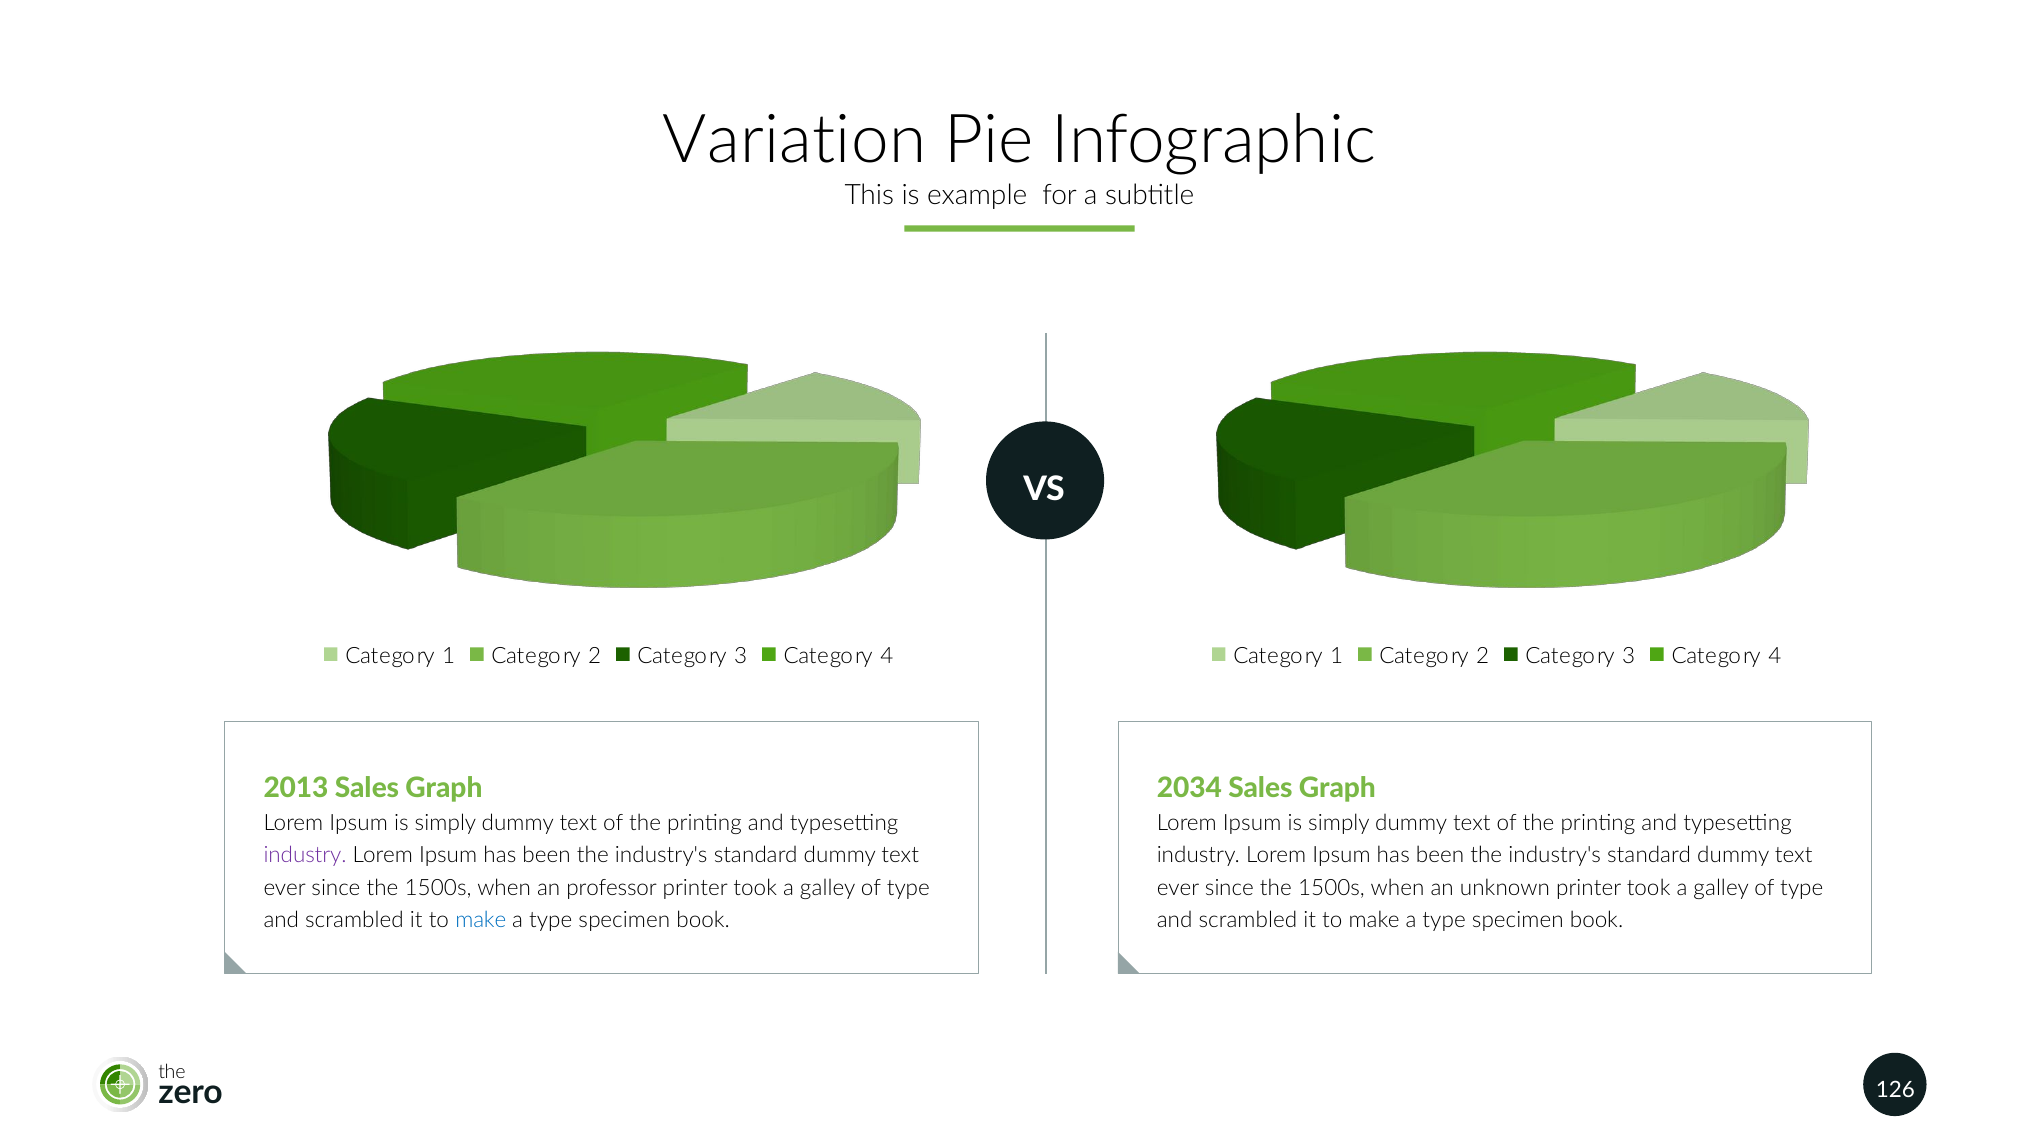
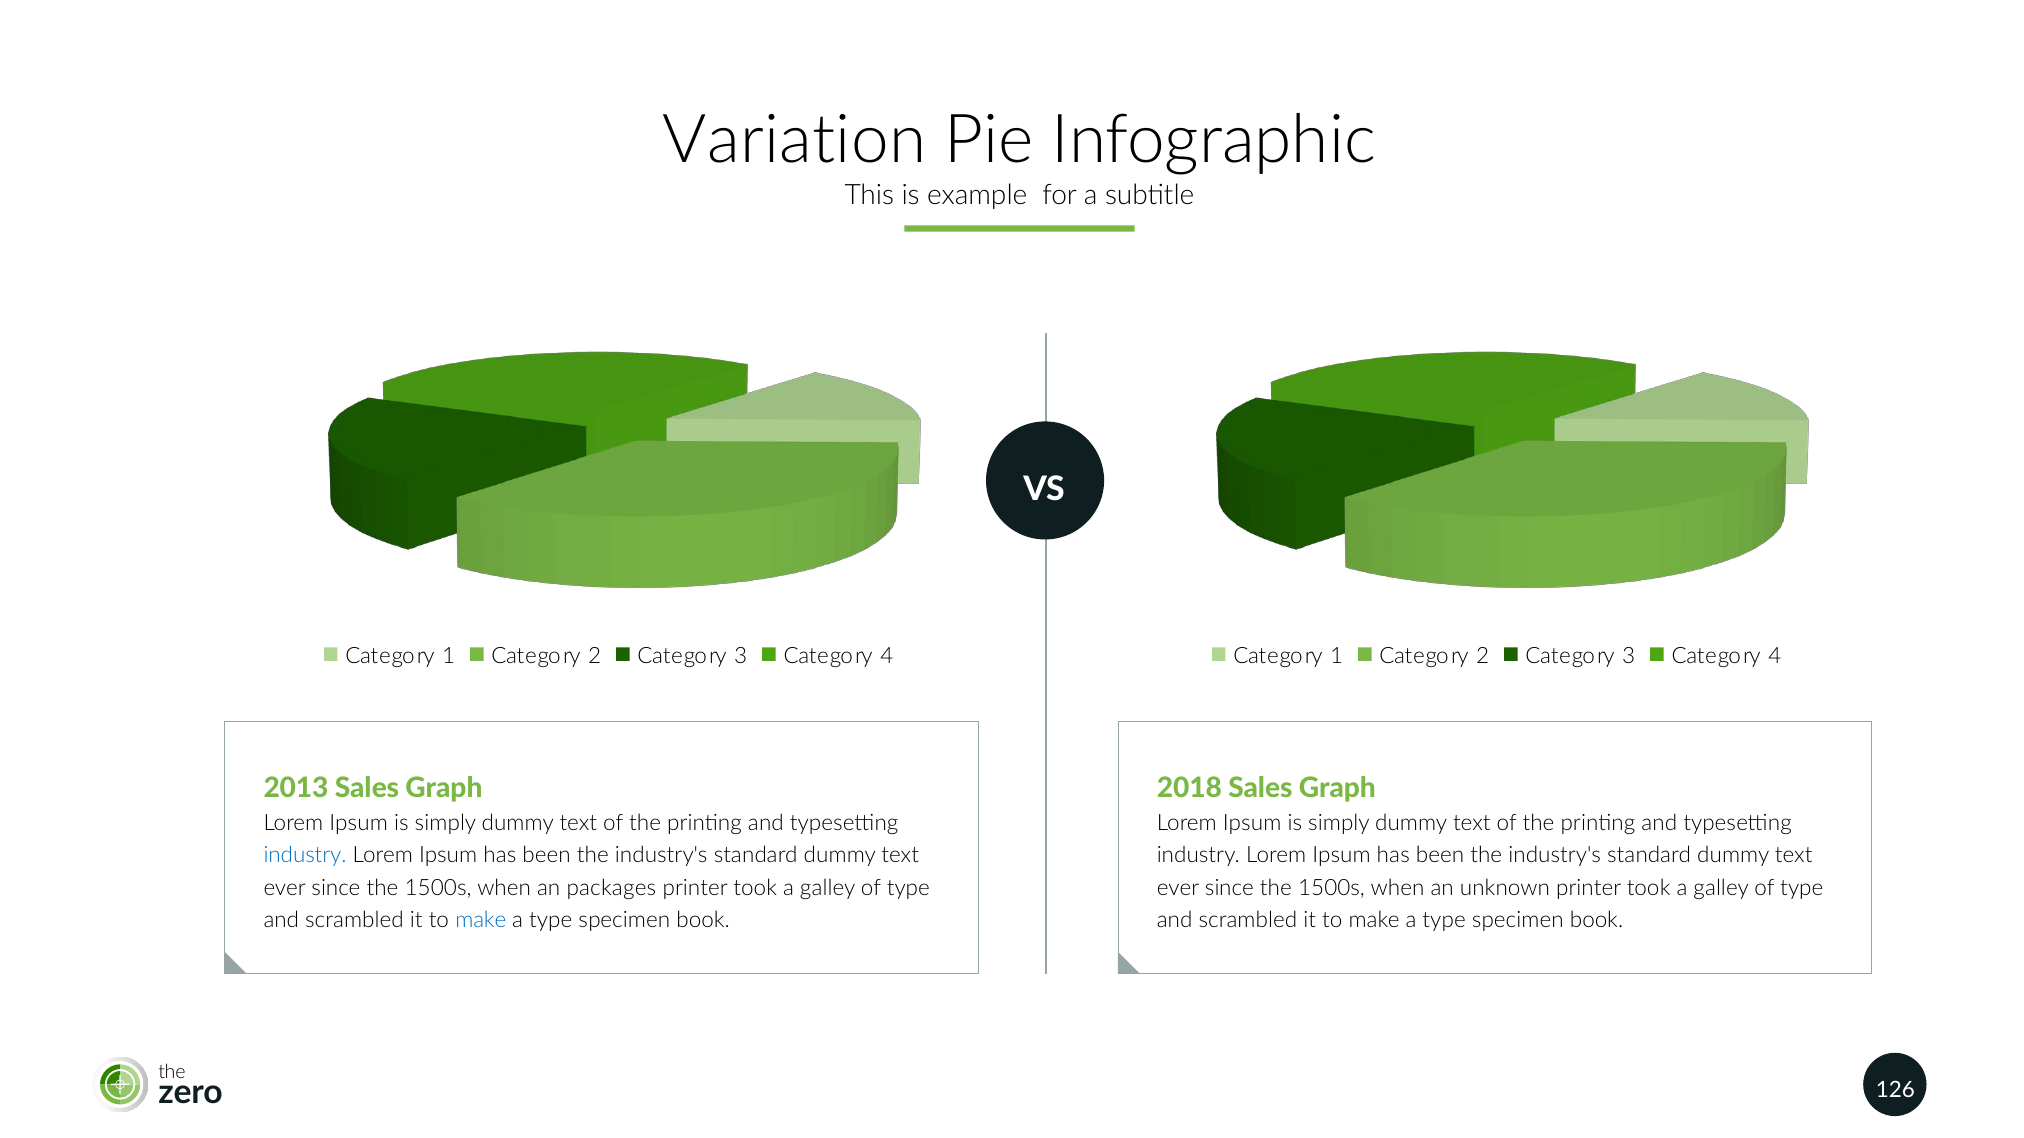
2034: 2034 -> 2018
industry at (305, 856) colour: purple -> blue
professor: professor -> packages
